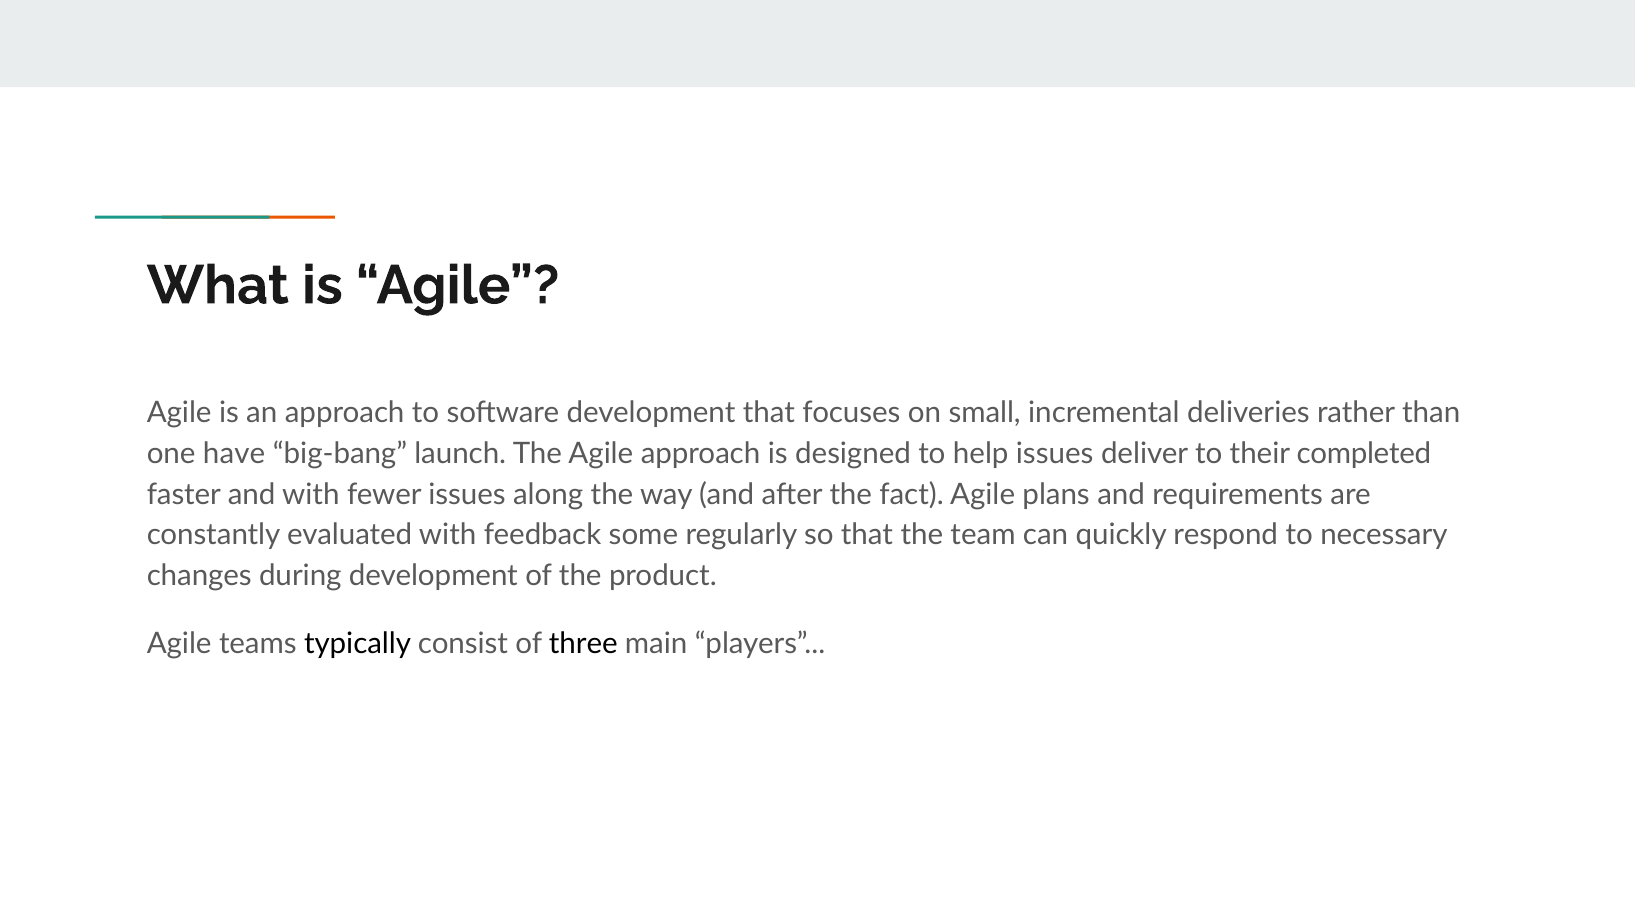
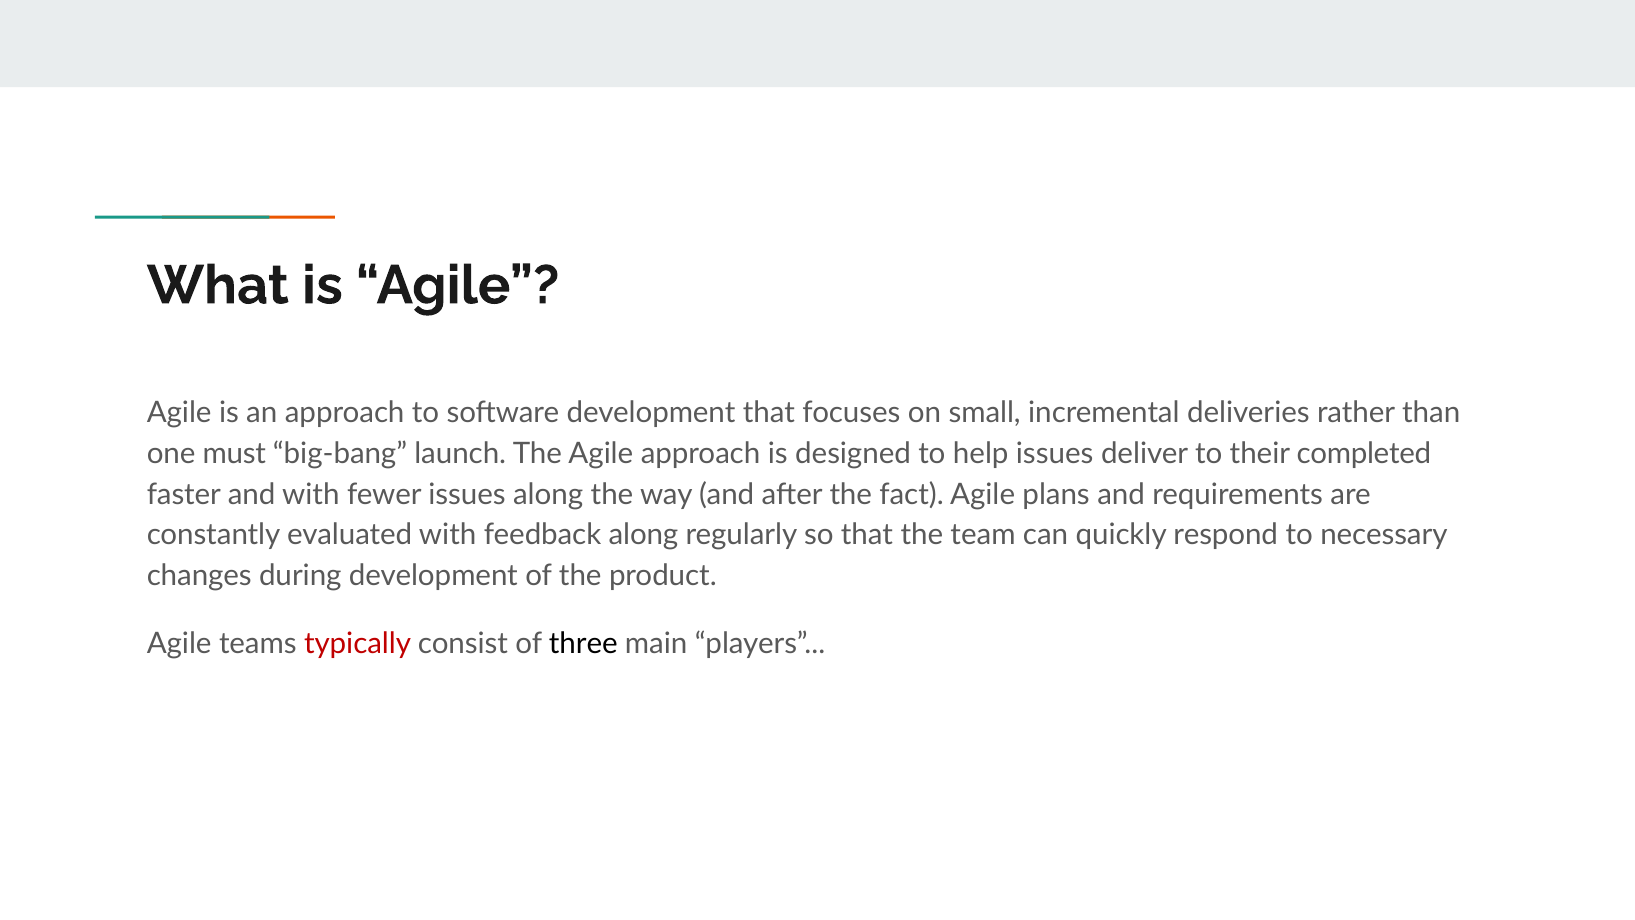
have: have -> must
feedback some: some -> along
typically colour: black -> red
